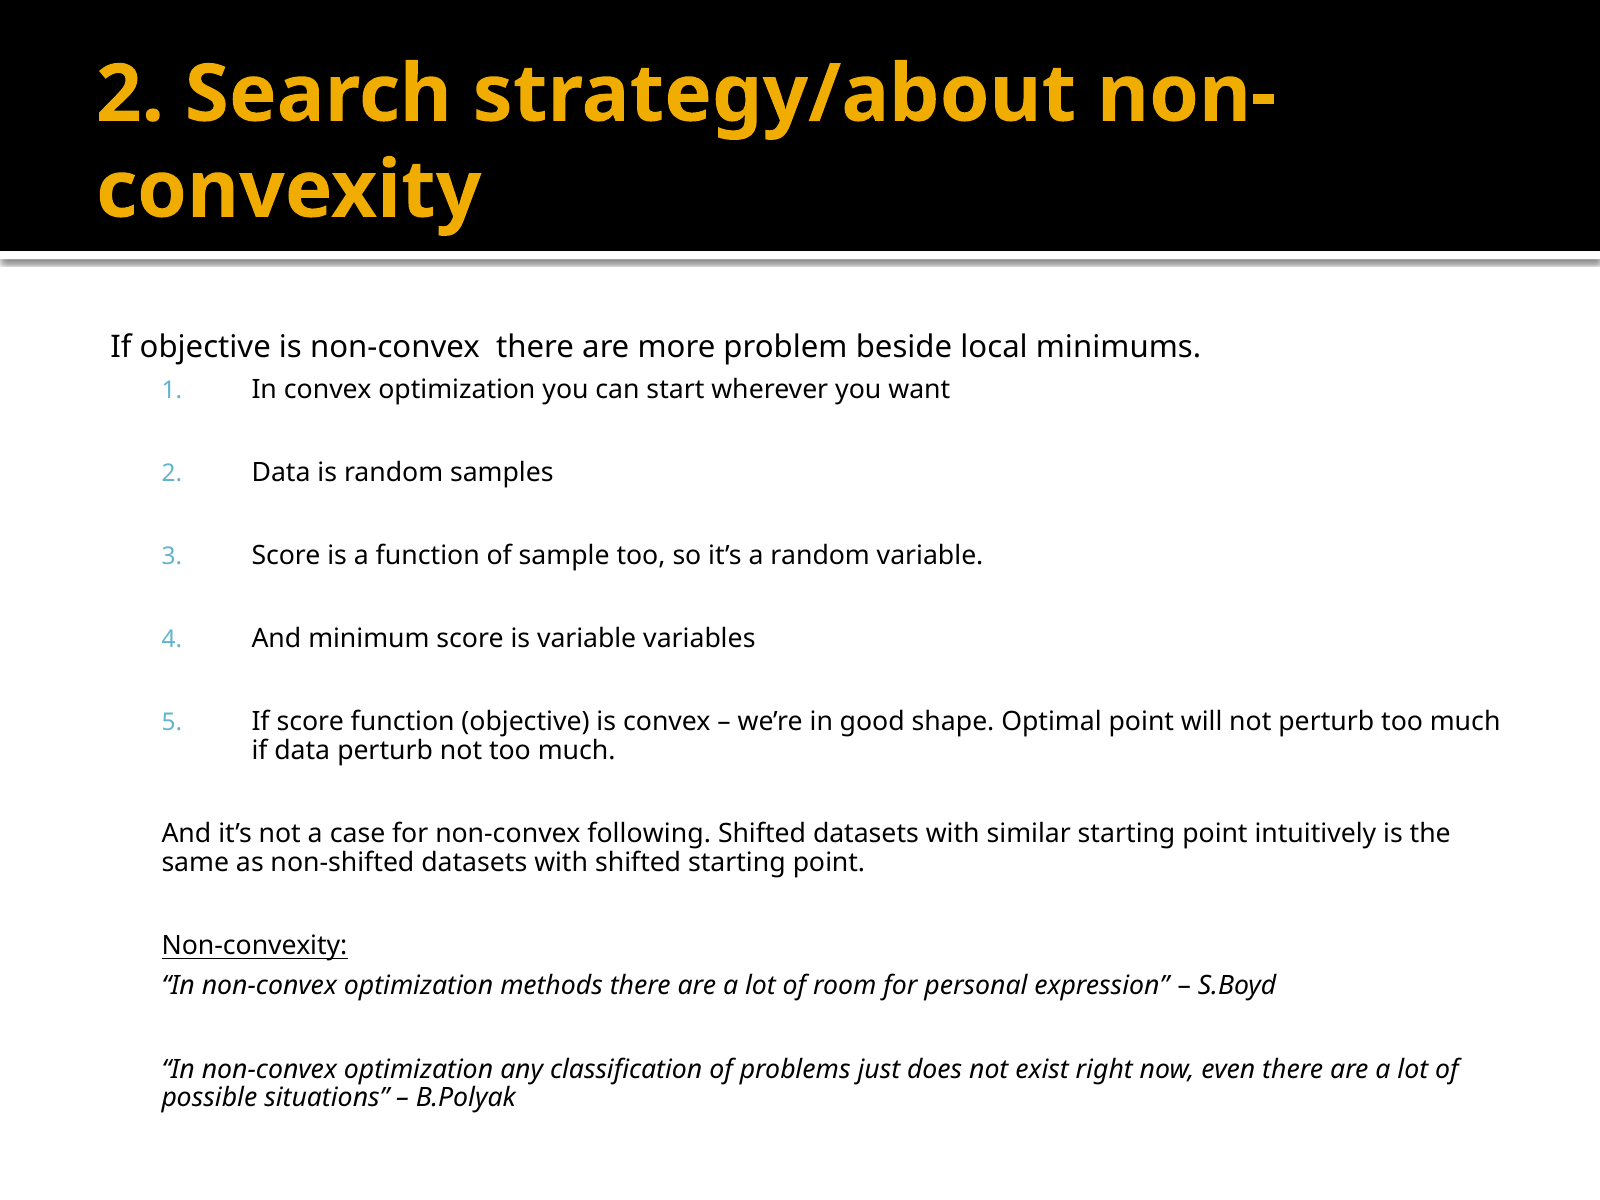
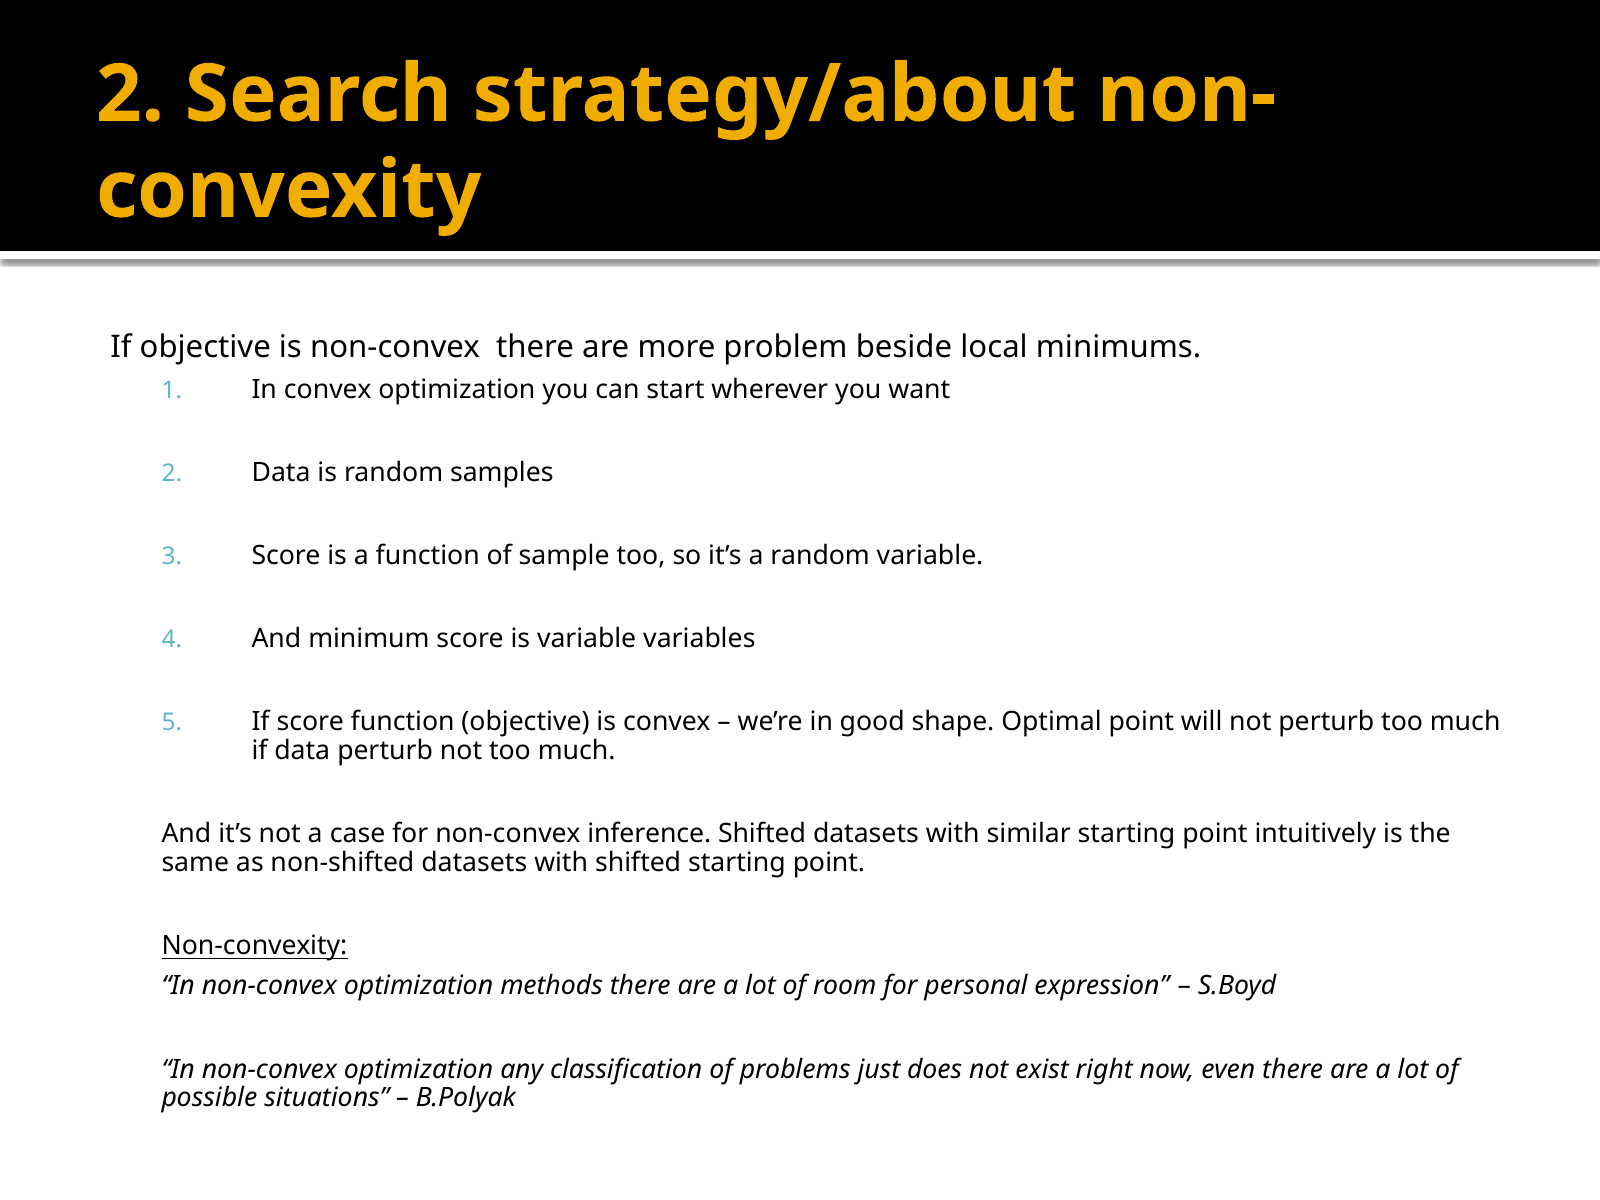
following: following -> inference
